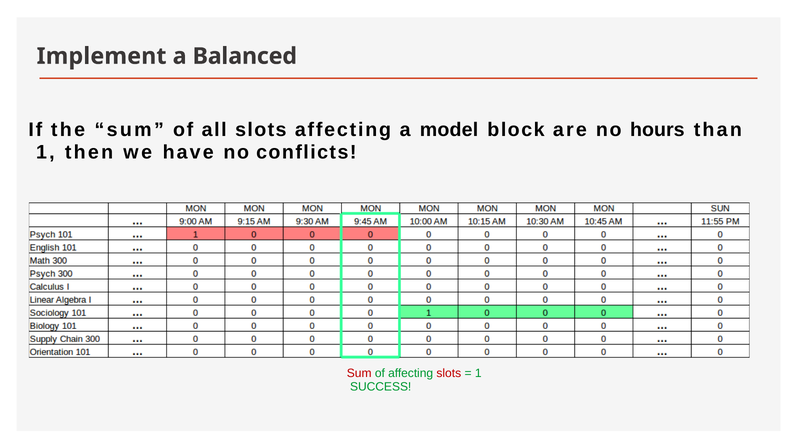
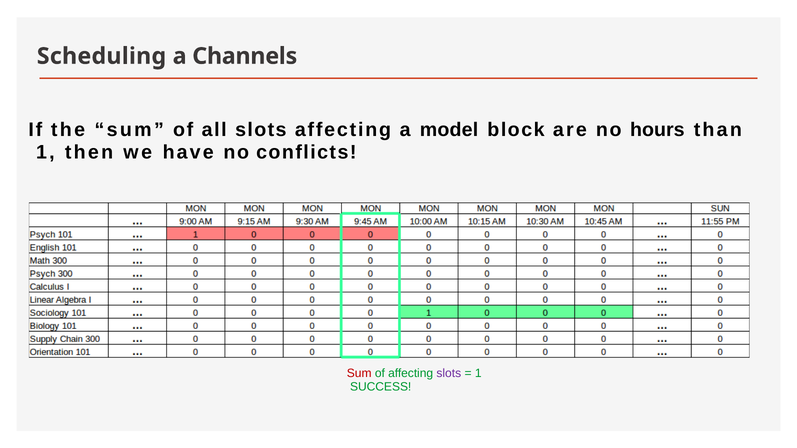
Implement: Implement -> Scheduling
Balanced: Balanced -> Channels
slots at (449, 374) colour: red -> purple
